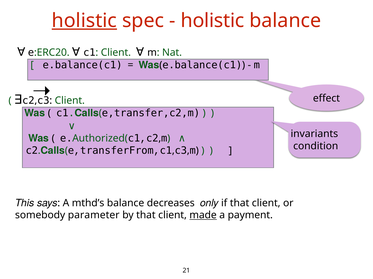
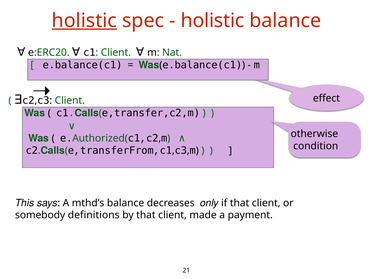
invariants: invariants -> otherwise
parameter: parameter -> definitions
made underline: present -> none
